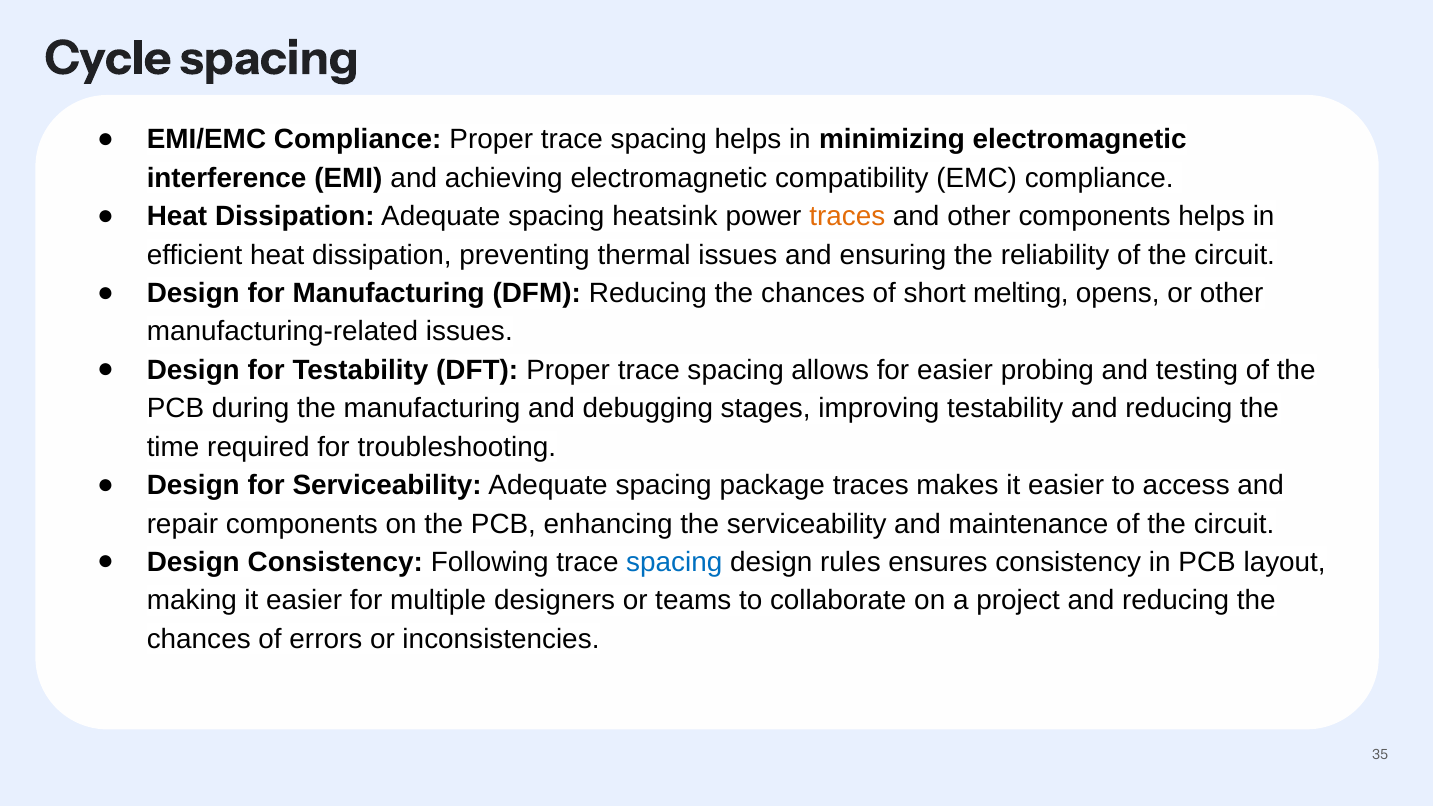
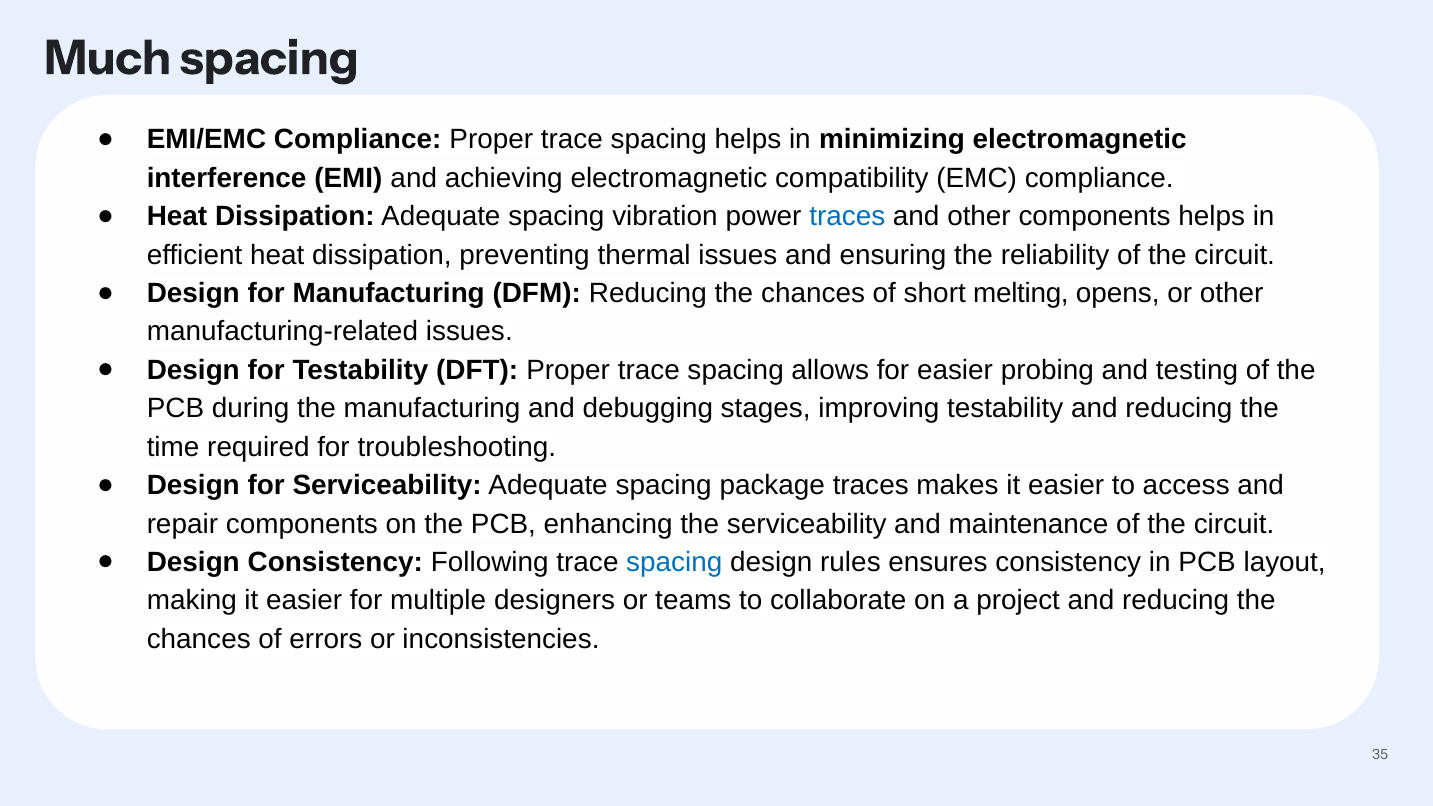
Cycle: Cycle -> Much
heatsink: heatsink -> vibration
traces at (847, 217) colour: orange -> blue
